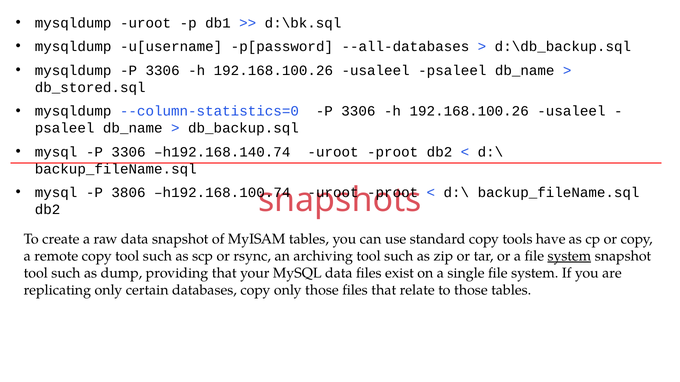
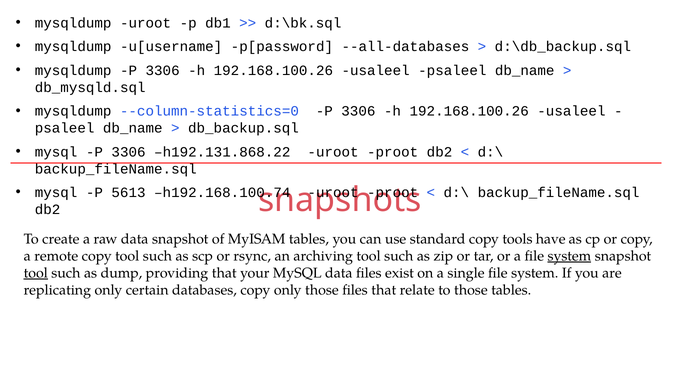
db_stored.sql: db_stored.sql -> db_mysqld.sql
h192.168.140.74: h192.168.140.74 -> h192.131.868.22
3806: 3806 -> 5613
tool at (36, 273) underline: none -> present
